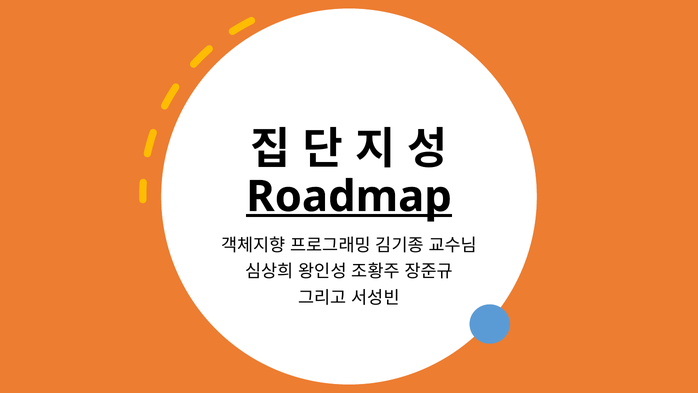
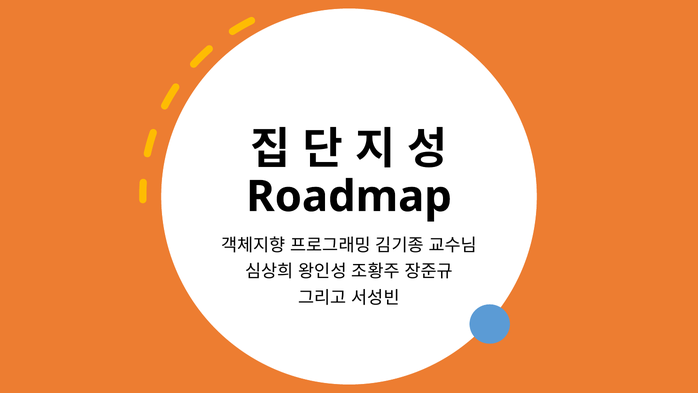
Roadmap underline: present -> none
